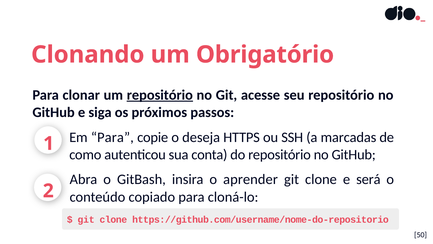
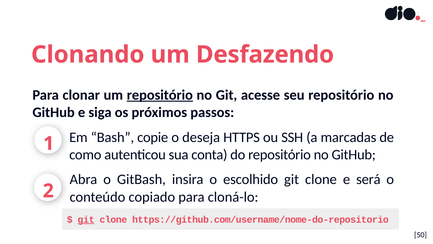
Obrigatório: Obrigatório -> Desfazendo
Em Para: Para -> Bash
aprender: aprender -> escolhido
git at (86, 219) underline: none -> present
